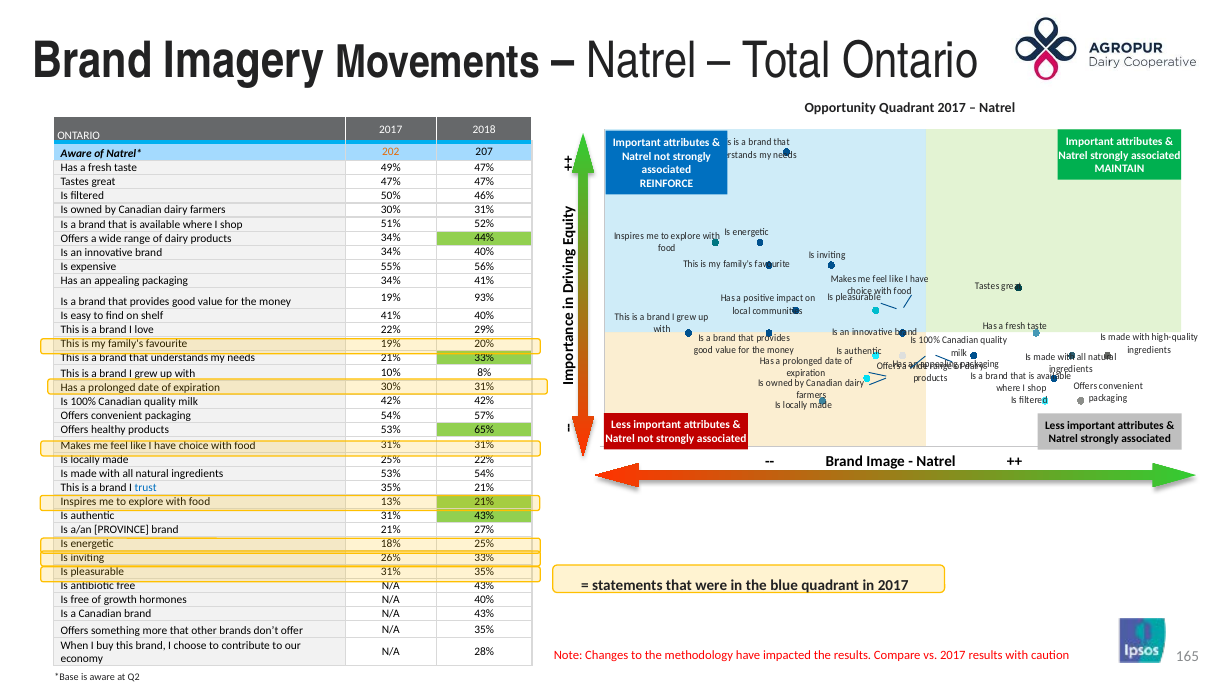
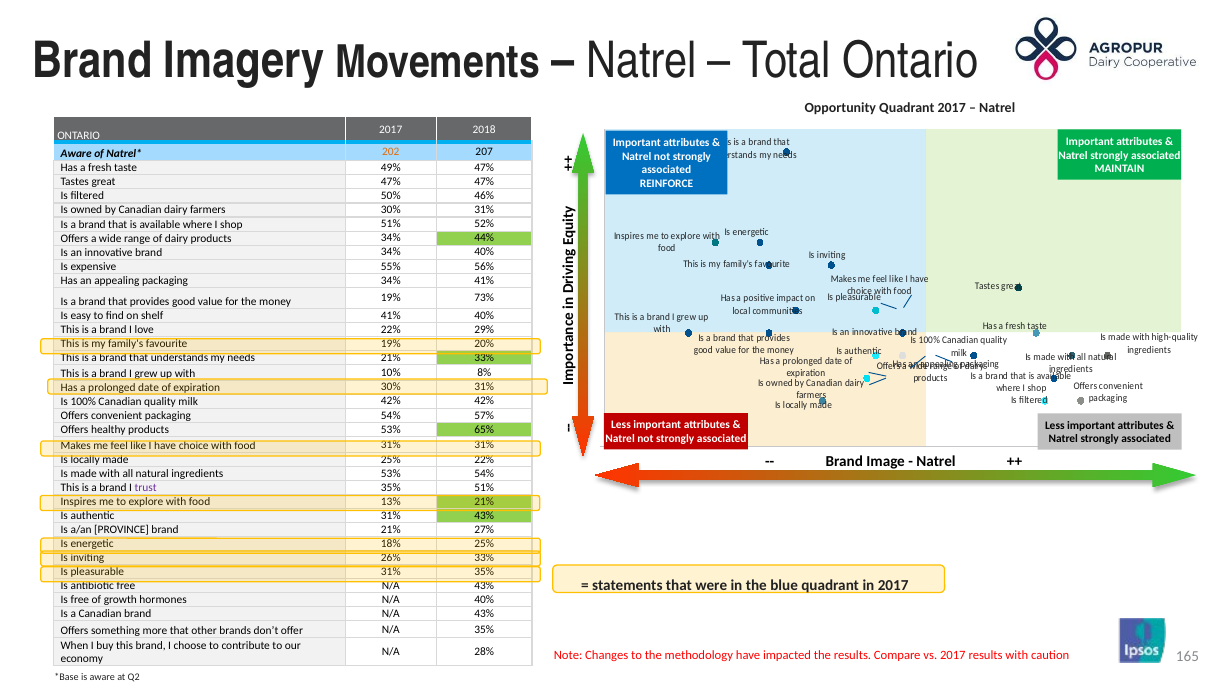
93%: 93% -> 73%
trust colour: blue -> purple
35% 21%: 21% -> 51%
